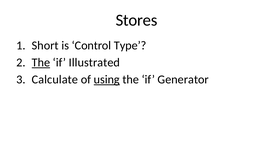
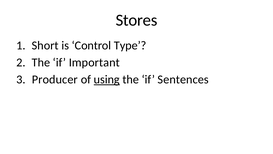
The at (41, 62) underline: present -> none
Illustrated: Illustrated -> Important
Calculate: Calculate -> Producer
Generator: Generator -> Sentences
